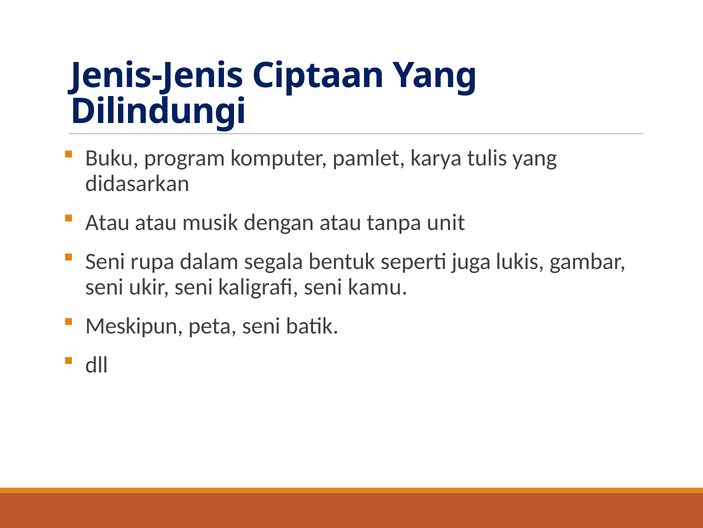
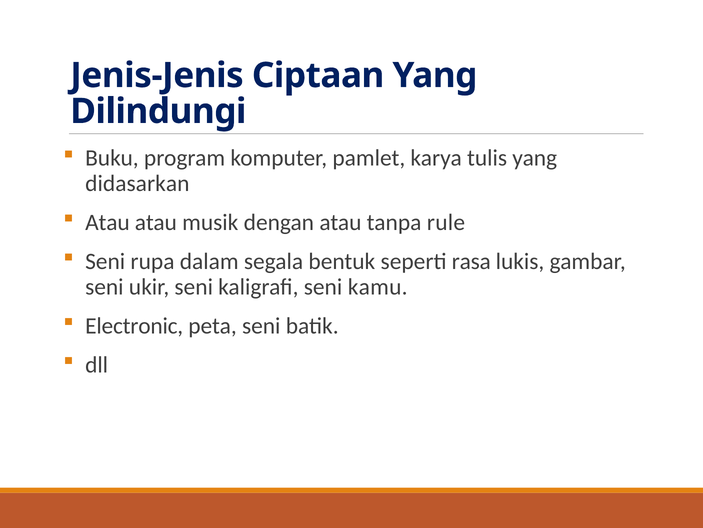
unit: unit -> rule
juga: juga -> rasa
Meskipun: Meskipun -> Electronic
